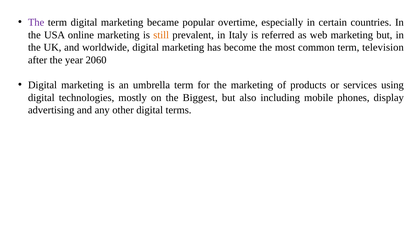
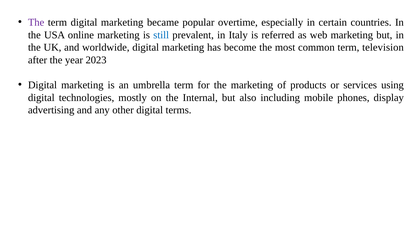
still colour: orange -> blue
2060: 2060 -> 2023
Biggest: Biggest -> Internal
